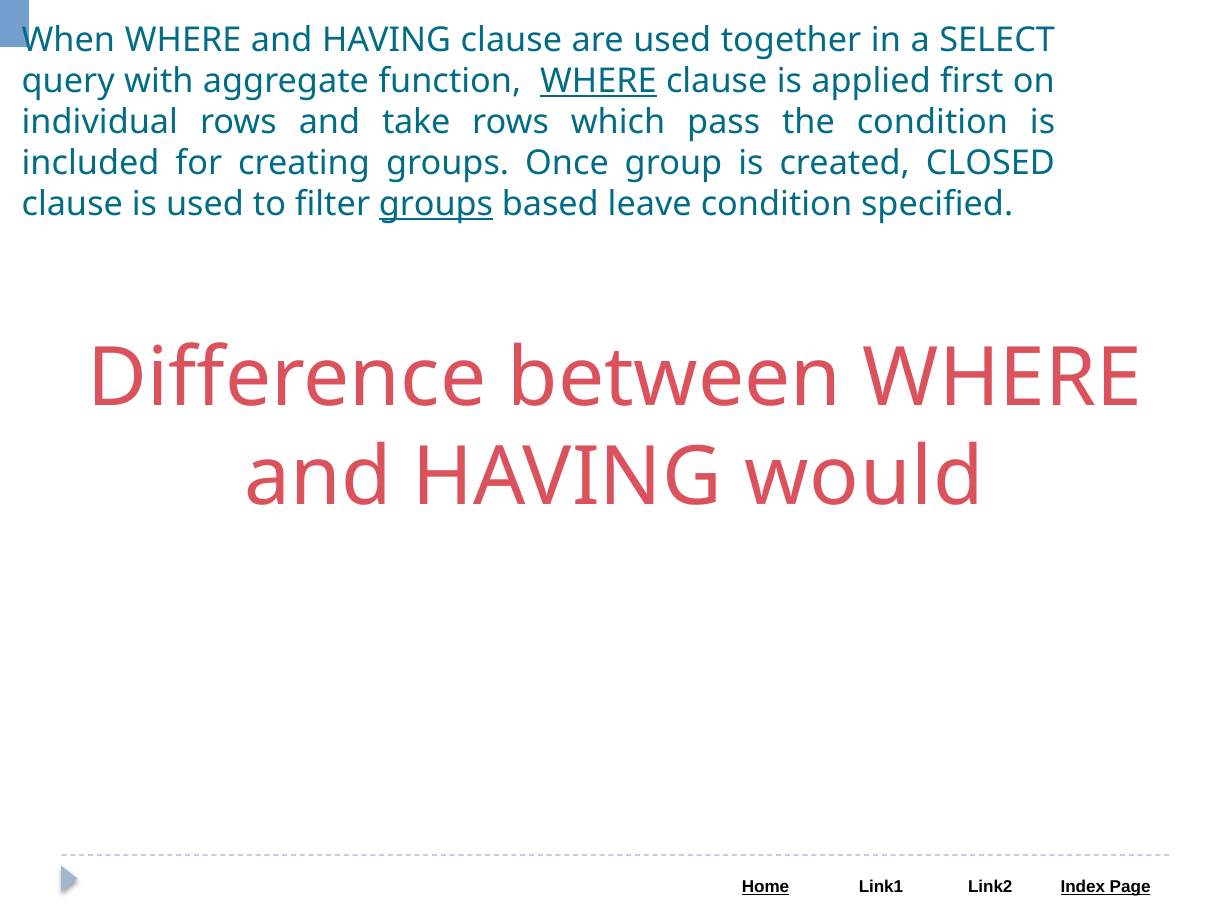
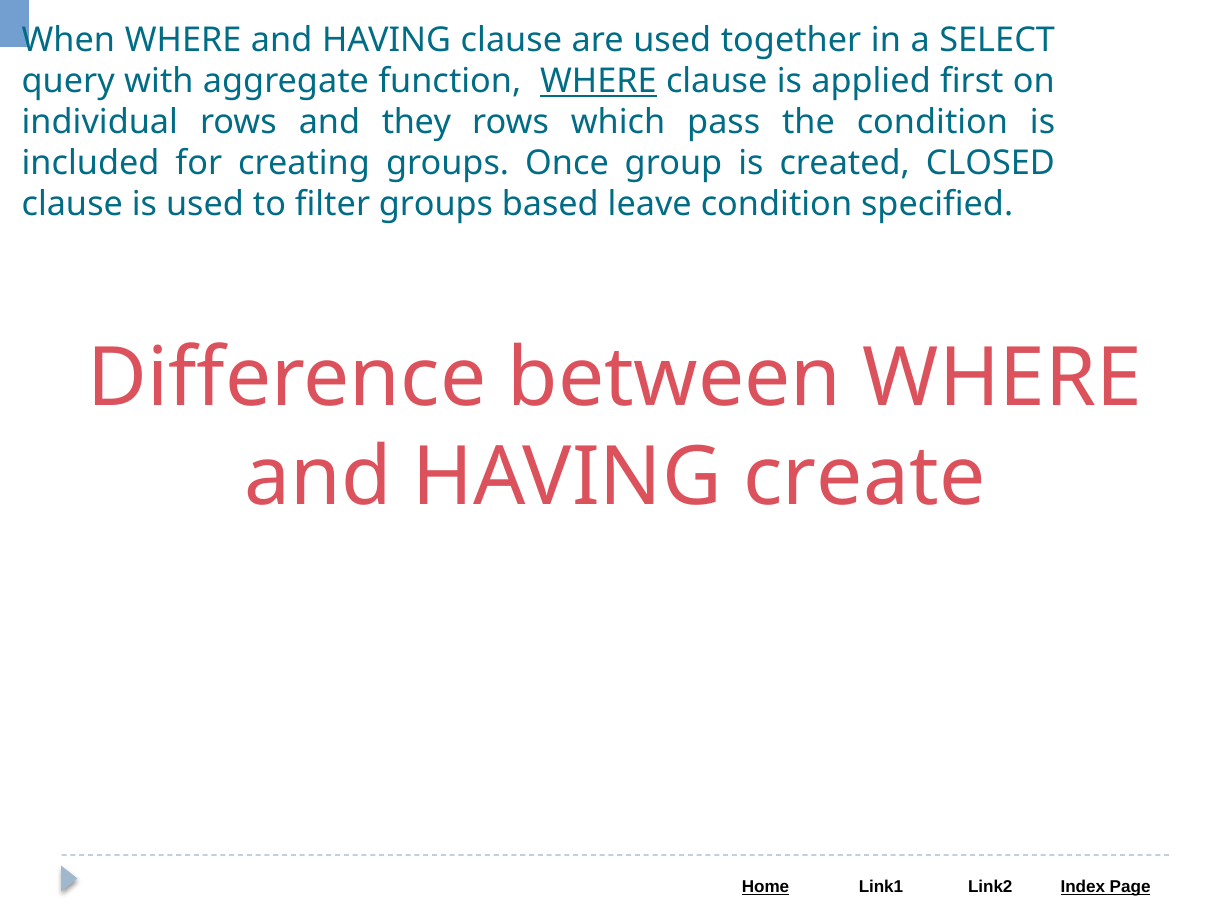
take: take -> they
groups at (436, 204) underline: present -> none
would: would -> create
